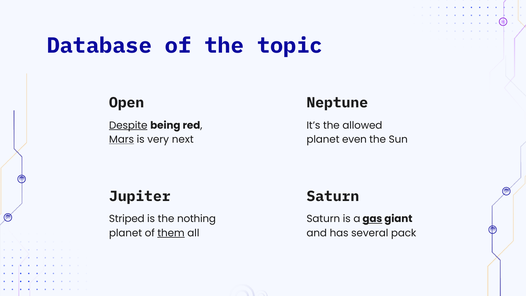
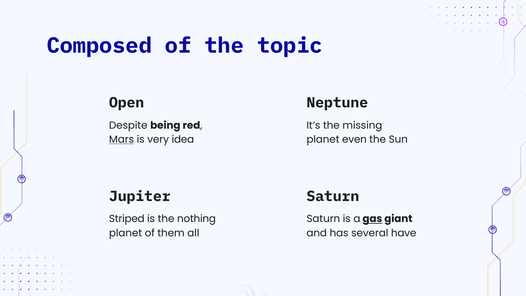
Database: Database -> Composed
Despite underline: present -> none
allowed: allowed -> missing
next: next -> idea
them underline: present -> none
pack: pack -> have
